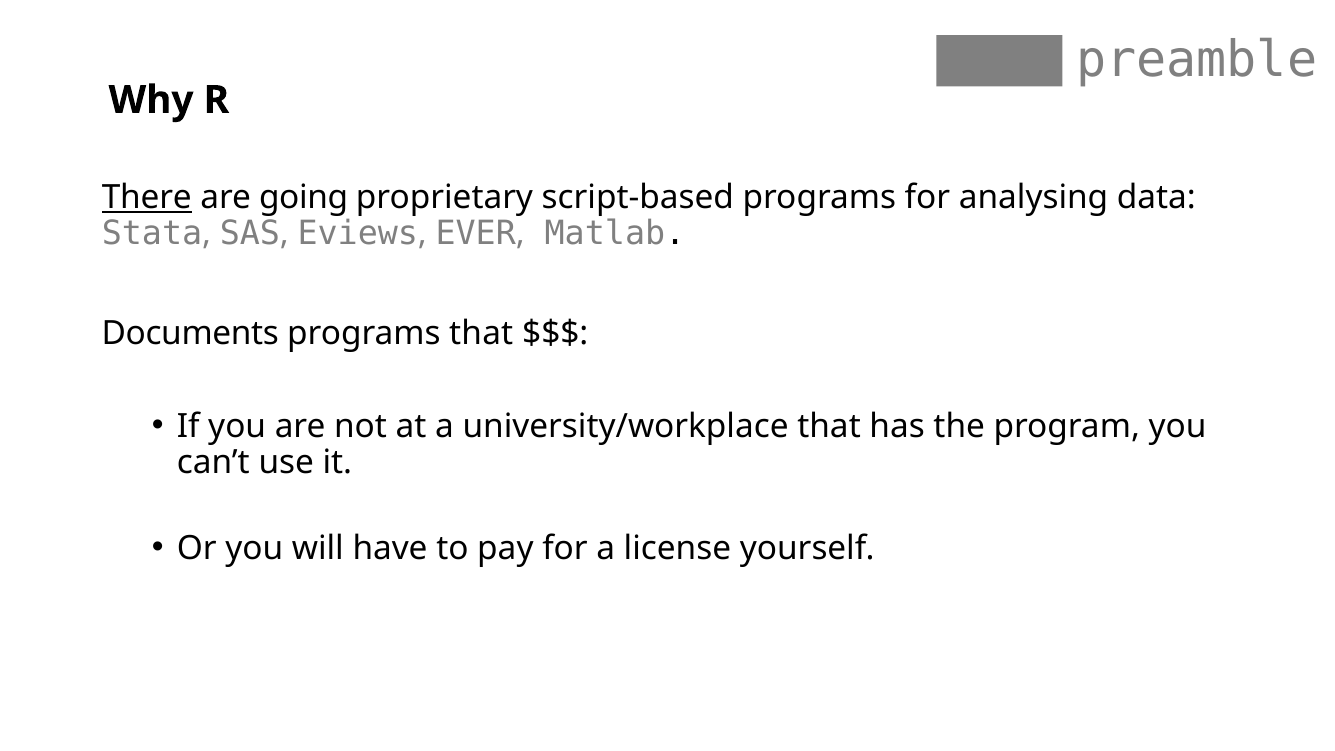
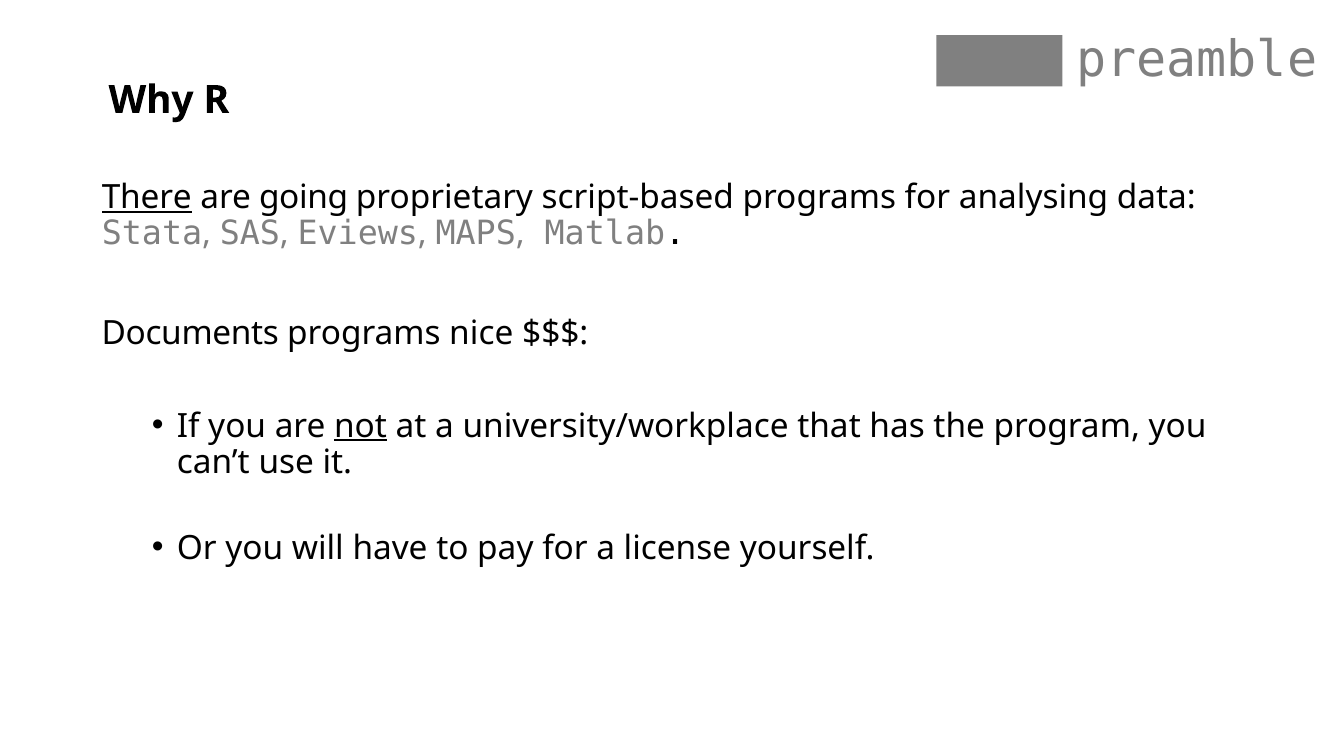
EVER: EVER -> MAPS
programs that: that -> nice
not underline: none -> present
